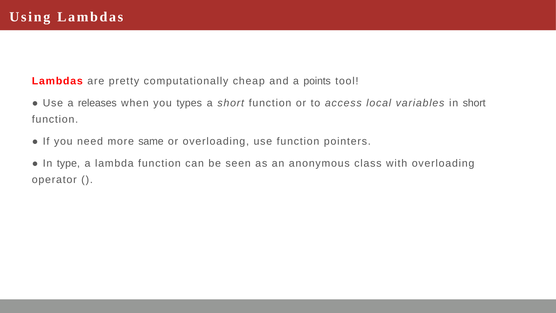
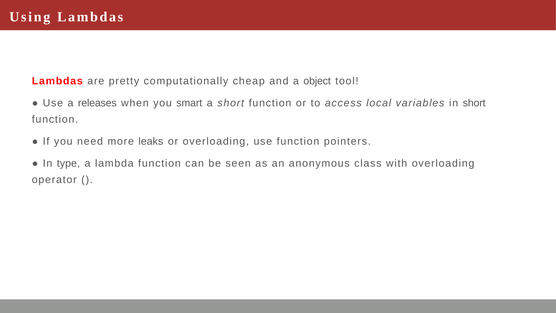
points: points -> object
types: types -> smart
same: same -> leaks
